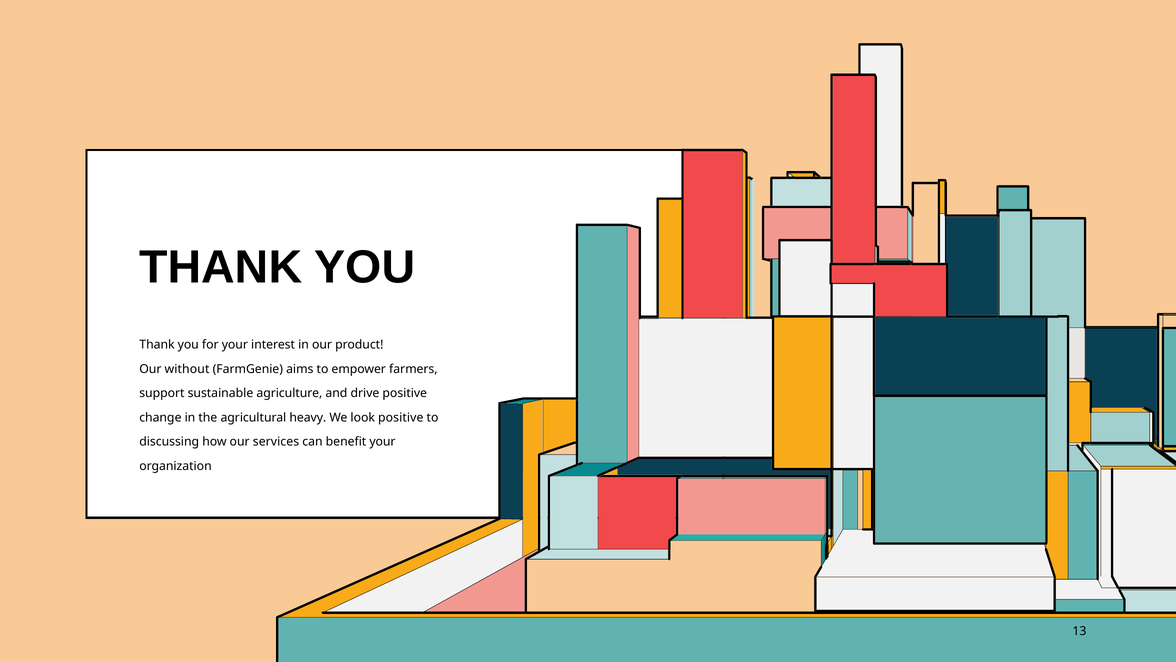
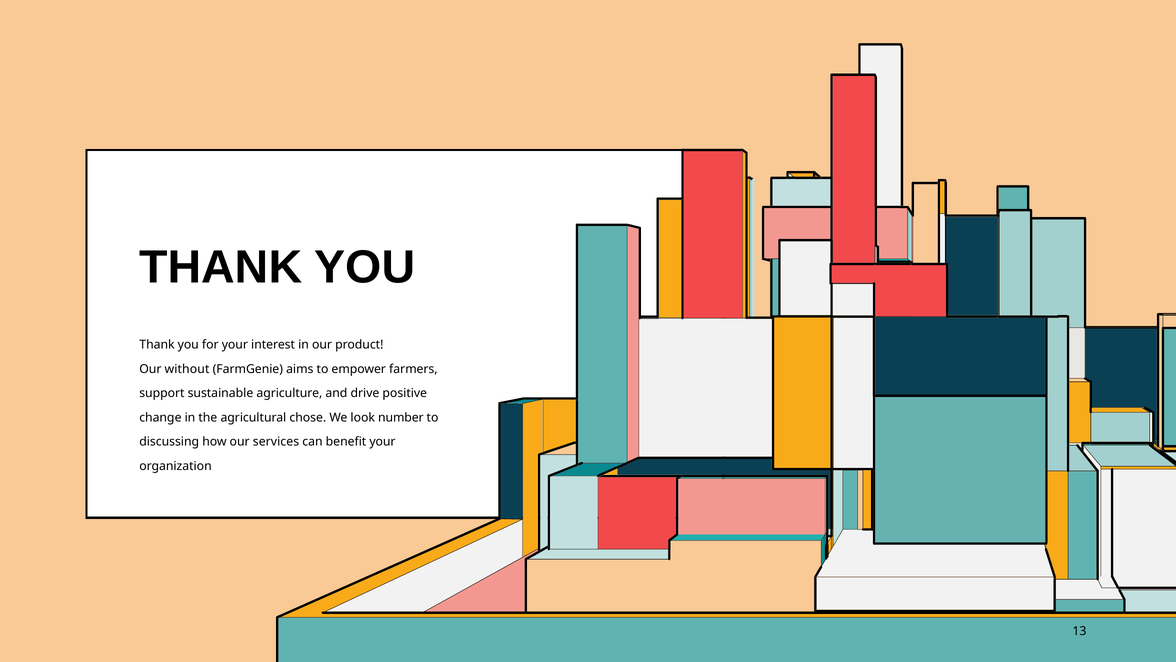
heavy: heavy -> chose
look positive: positive -> number
